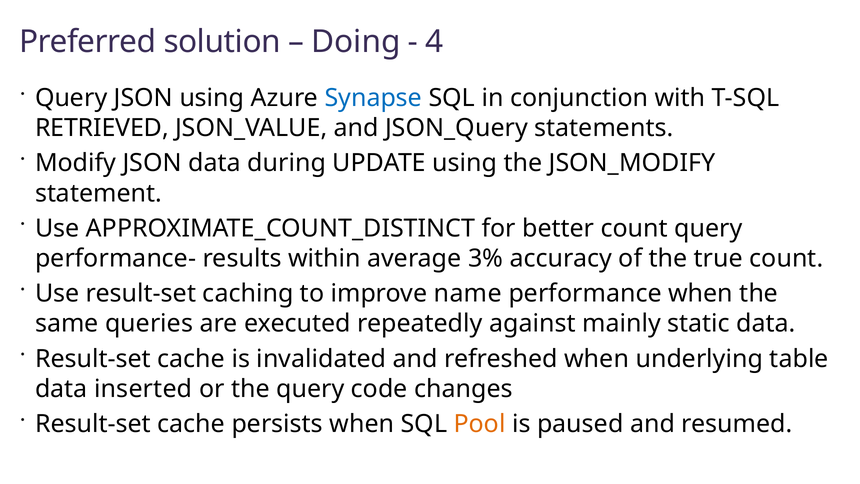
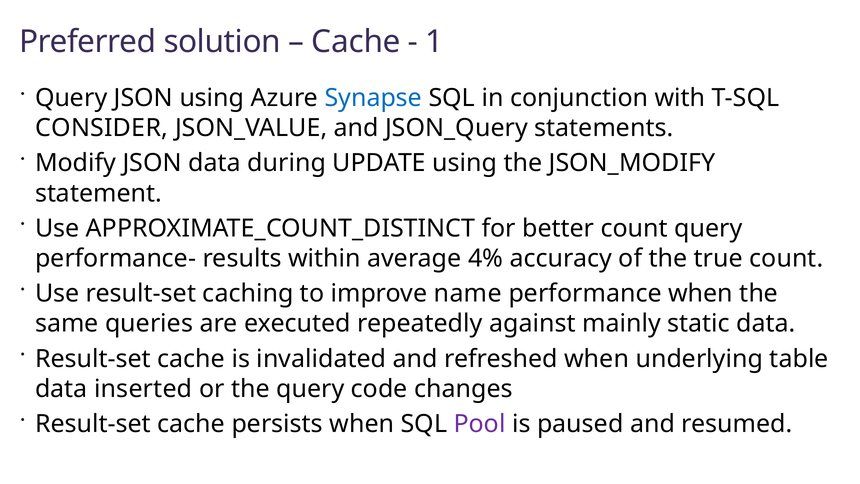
Doing at (356, 42): Doing -> Cache
4: 4 -> 1
RETRIEVED: RETRIEVED -> CONSIDER
3%: 3% -> 4%
Pool colour: orange -> purple
